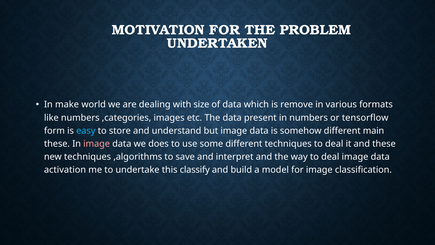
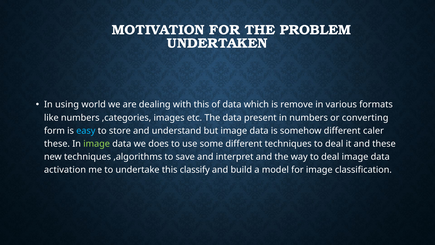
make: make -> using
with size: size -> this
tensorflow: tensorflow -> converting
main: main -> caler
image at (97, 144) colour: pink -> light green
